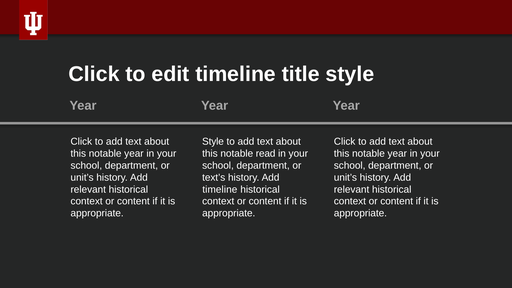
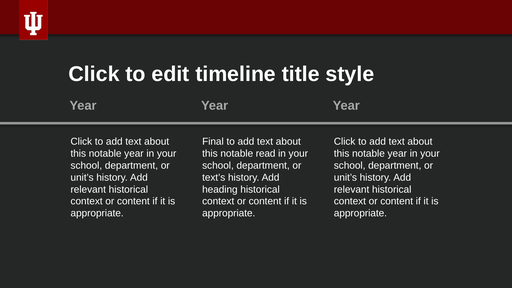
Style at (213, 142): Style -> Final
timeline at (220, 189): timeline -> heading
